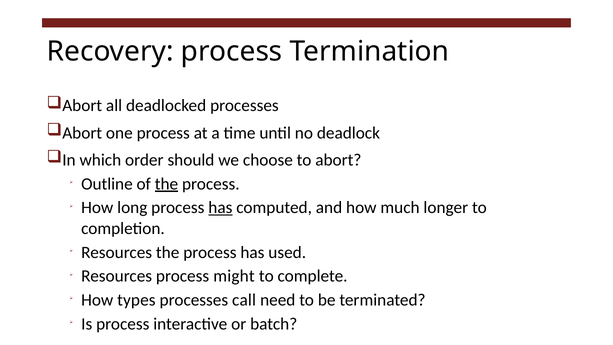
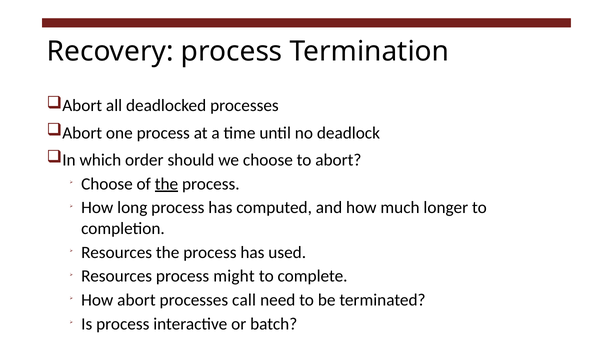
Outline at (107, 184): Outline -> Choose
has at (220, 208) underline: present -> none
How types: types -> abort
